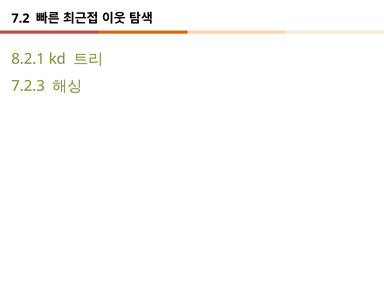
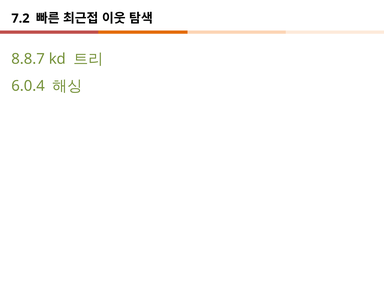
8.2.1: 8.2.1 -> 8.8.7
7.2.3: 7.2.3 -> 6.0.4
